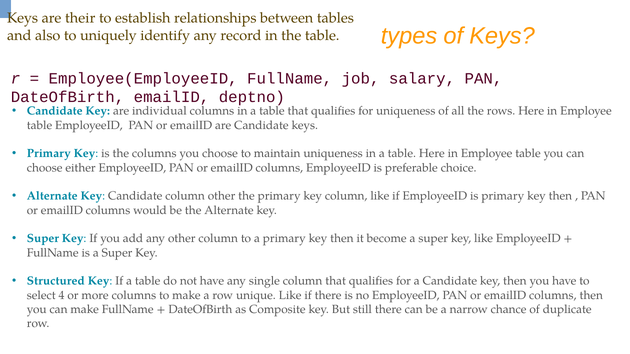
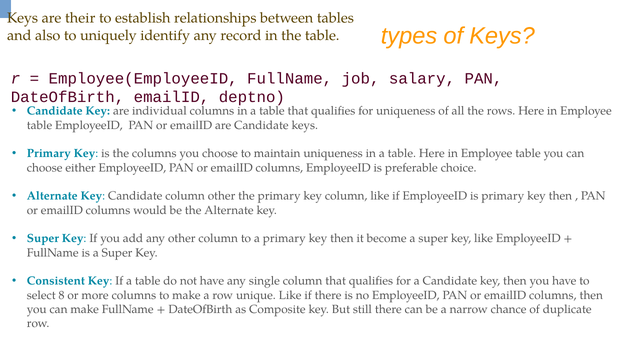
Structured: Structured -> Consistent
4: 4 -> 8
